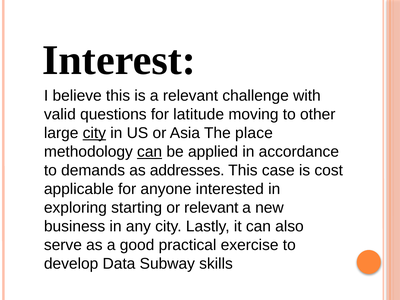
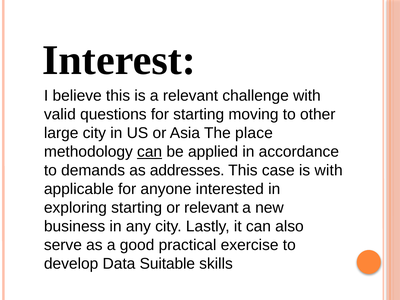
for latitude: latitude -> starting
city at (94, 133) underline: present -> none
is cost: cost -> with
Subway: Subway -> Suitable
